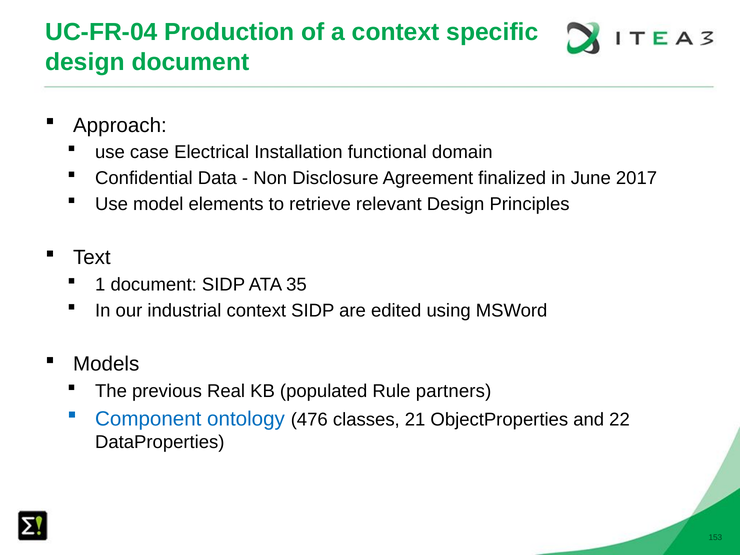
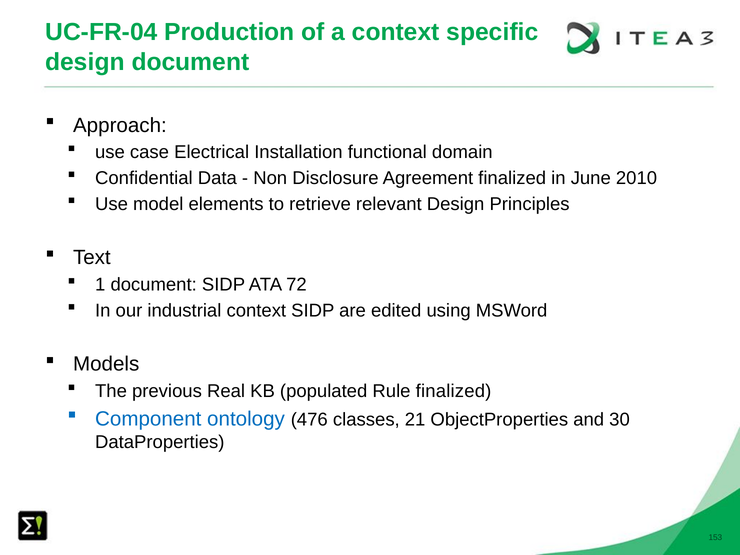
2017: 2017 -> 2010
35: 35 -> 72
Rule partners: partners -> finalized
22: 22 -> 30
